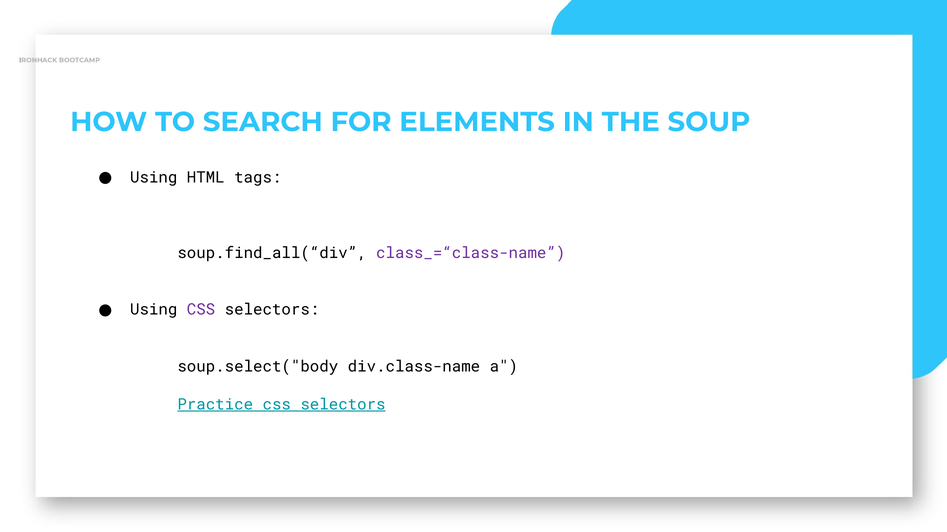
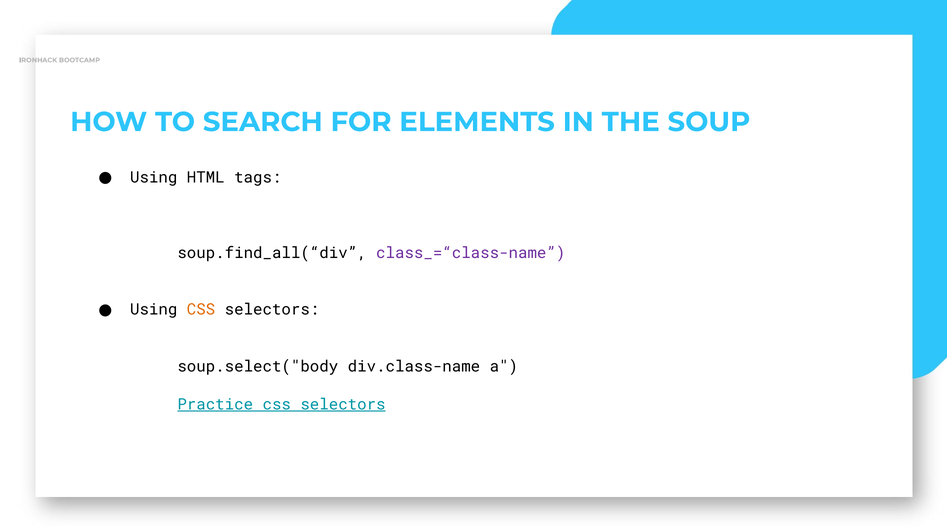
CSS at (201, 310) colour: purple -> orange
